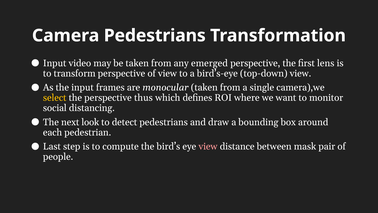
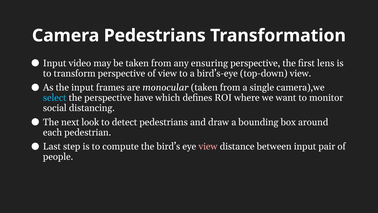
emerged: emerged -> ensuring
select colour: yellow -> light blue
thus: thus -> have
between mask: mask -> input
